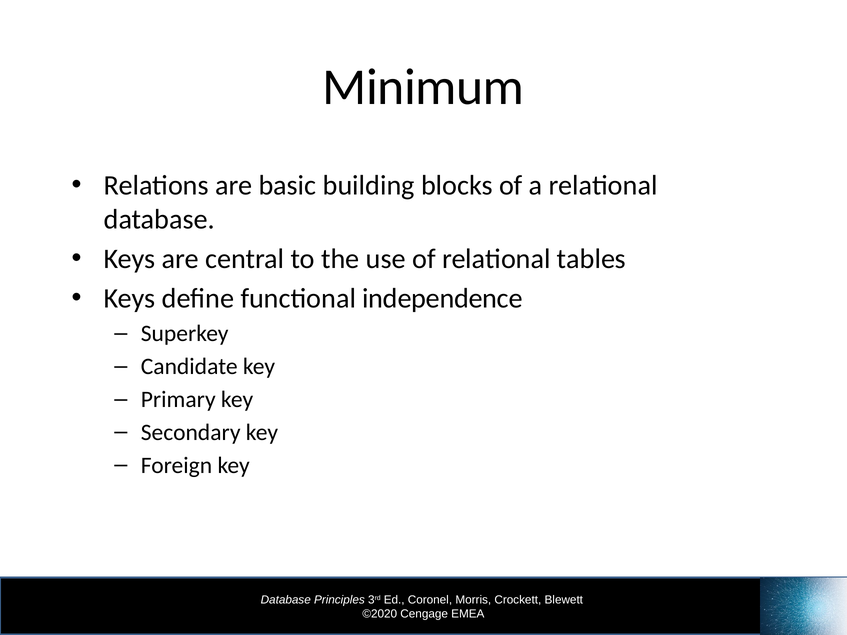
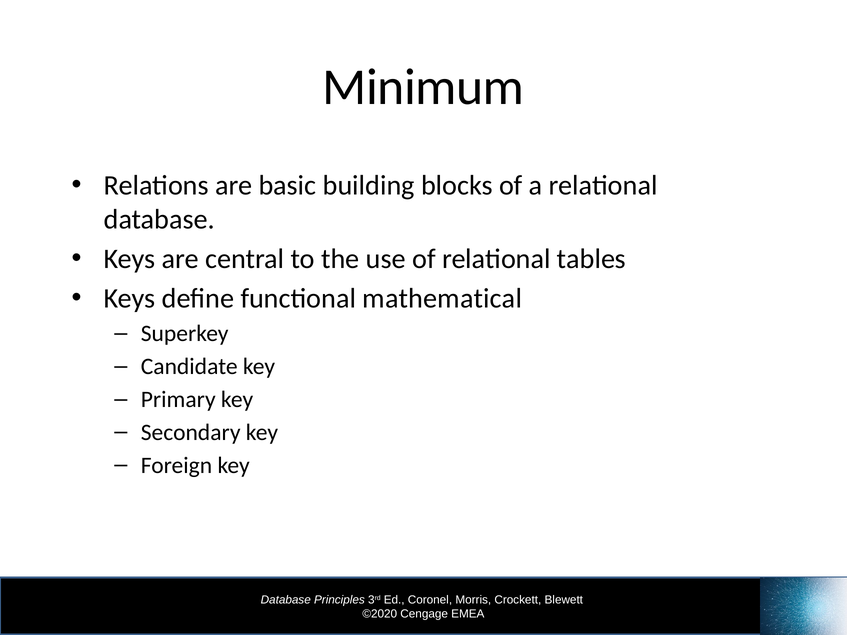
independence: independence -> mathematical
